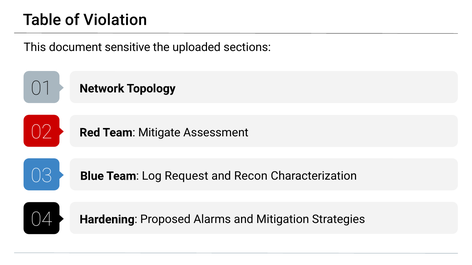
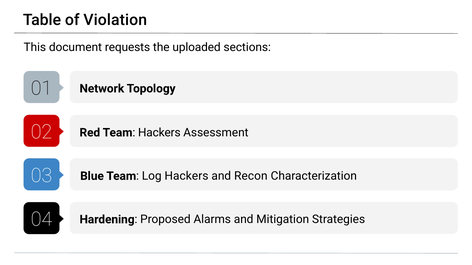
sensitive: sensitive -> requests
Team Mitigate: Mitigate -> Hackers
Log Request: Request -> Hackers
